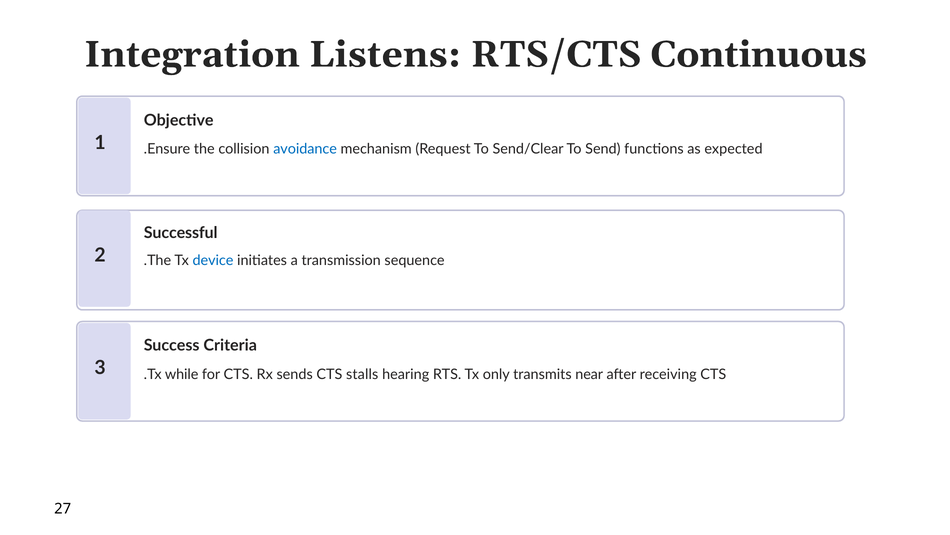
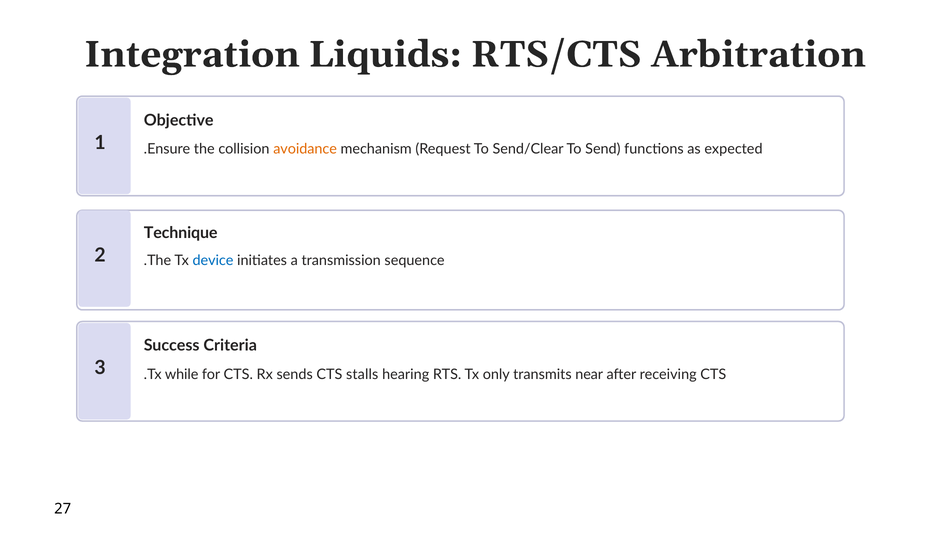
Listens: Listens -> Liquids
Continuous: Continuous -> Arbitration
avoidance colour: blue -> orange
Successful: Successful -> Technique
